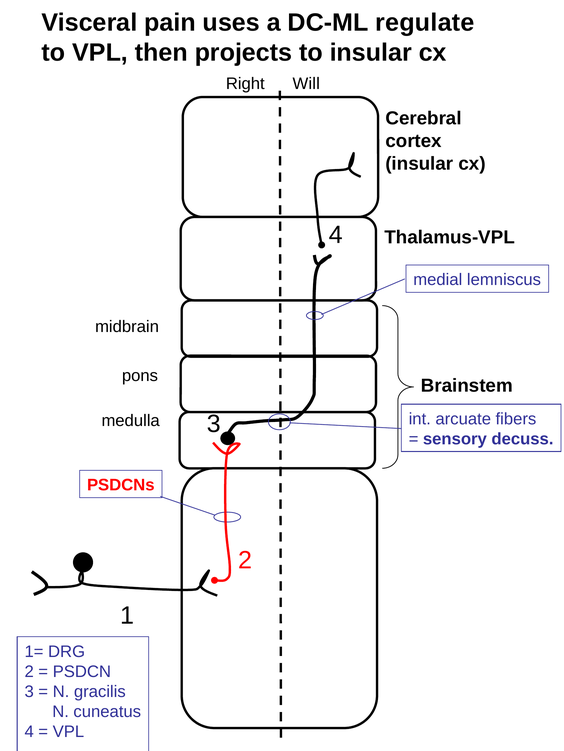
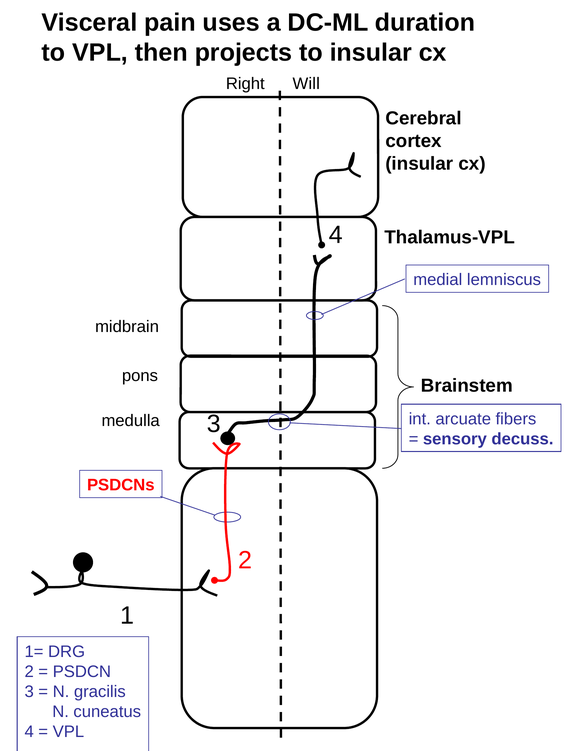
regulate: regulate -> duration
